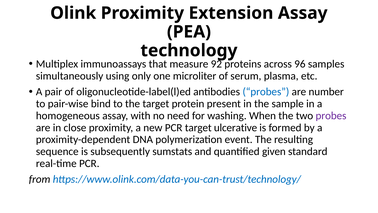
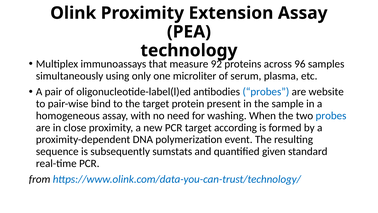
number: number -> website
probes at (331, 115) colour: purple -> blue
ulcerative: ulcerative -> according
